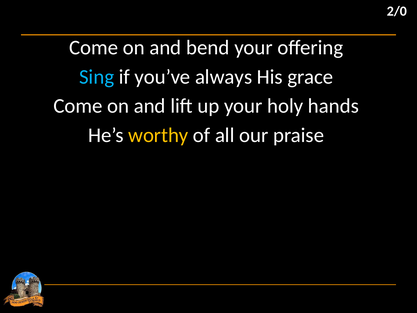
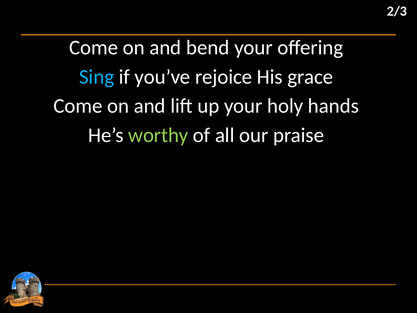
2/0: 2/0 -> 2/3
always: always -> rejoice
worthy colour: yellow -> light green
